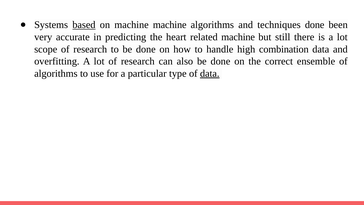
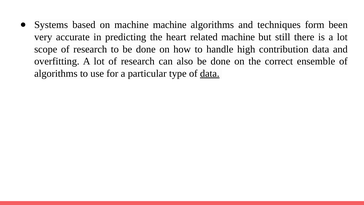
based underline: present -> none
techniques done: done -> form
combination: combination -> contribution
